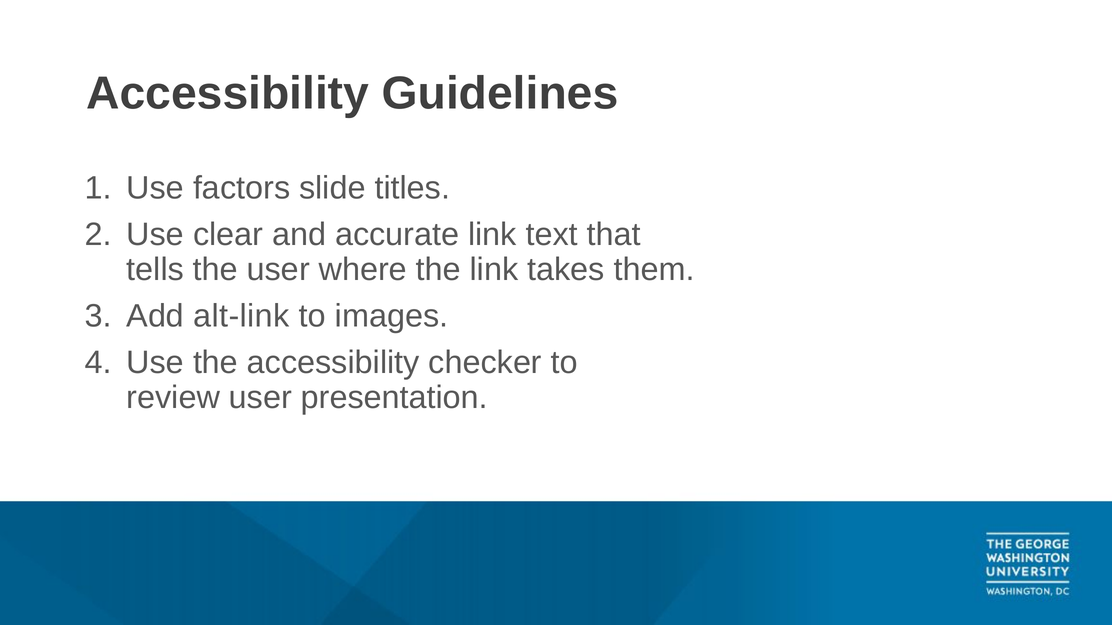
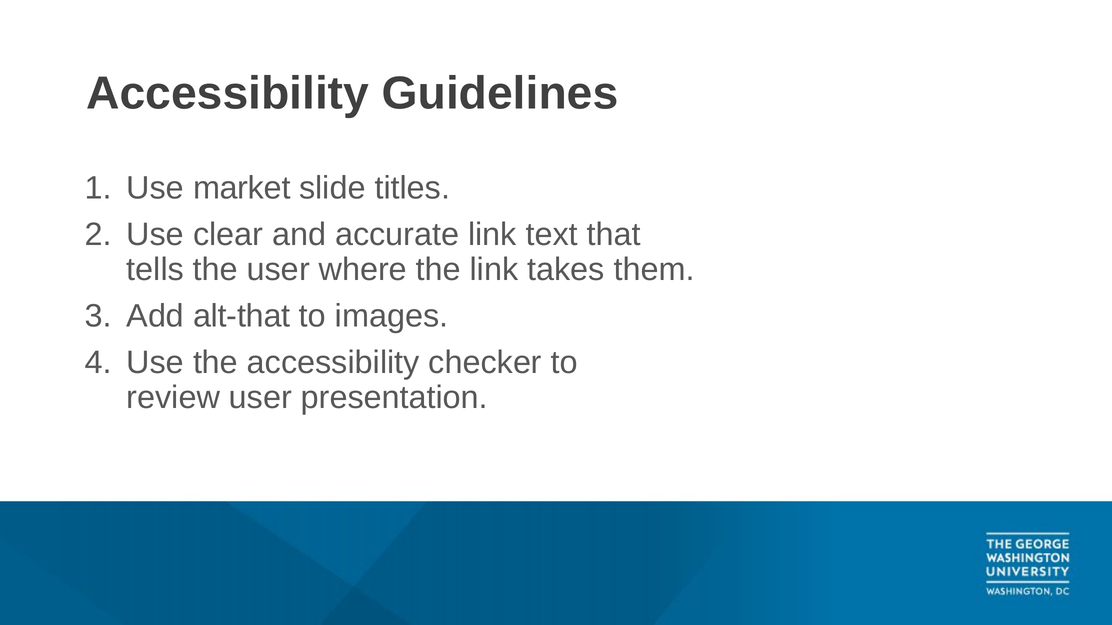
factors: factors -> market
alt-link: alt-link -> alt-that
